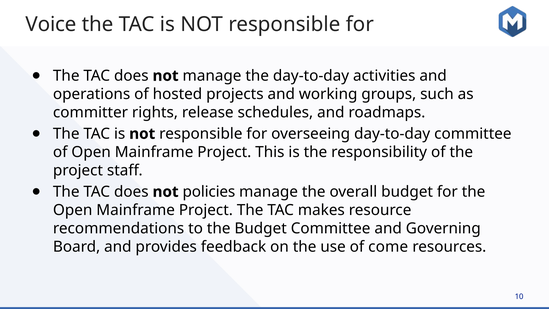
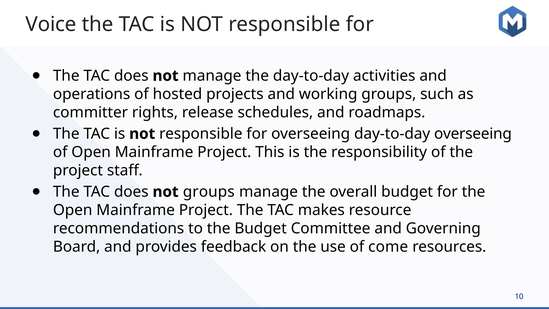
day-to-day committee: committee -> overseeing
not policies: policies -> groups
